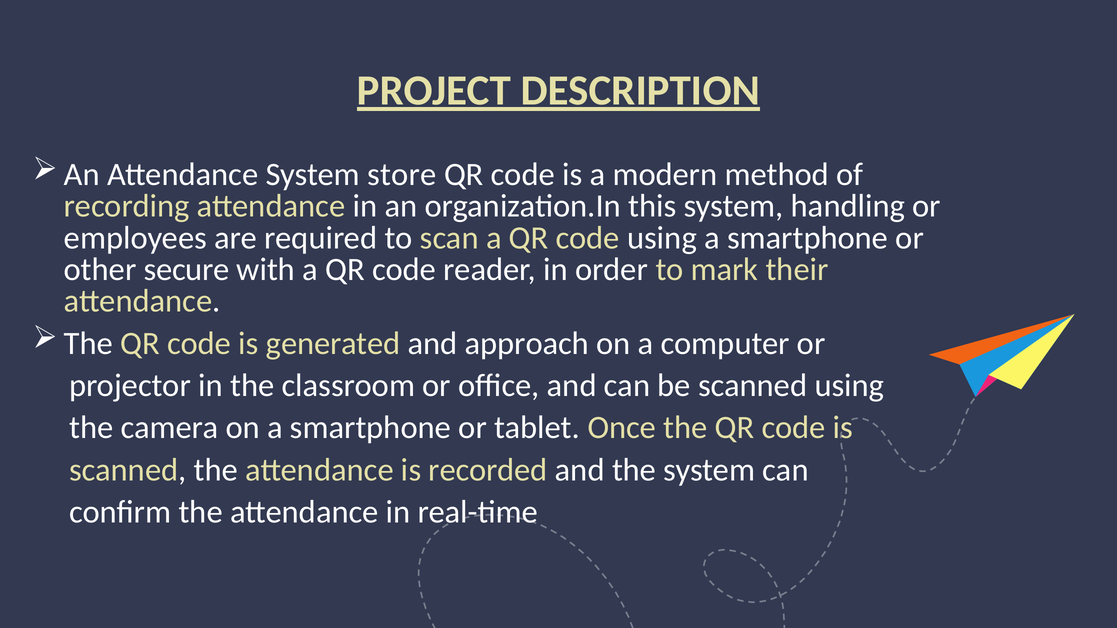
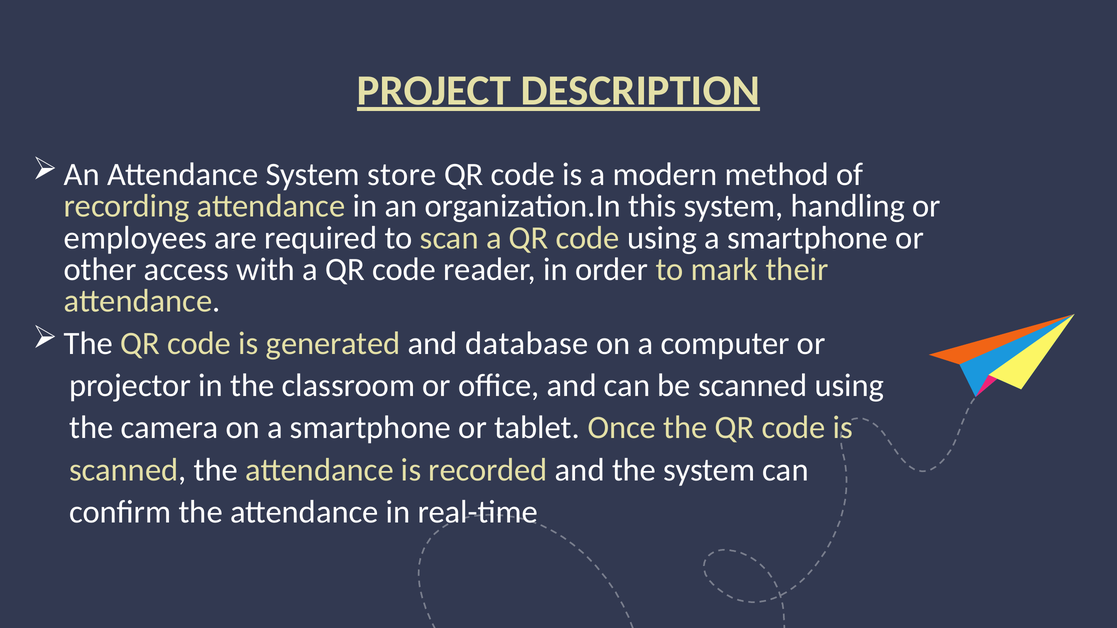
secure: secure -> access
approach: approach -> database
